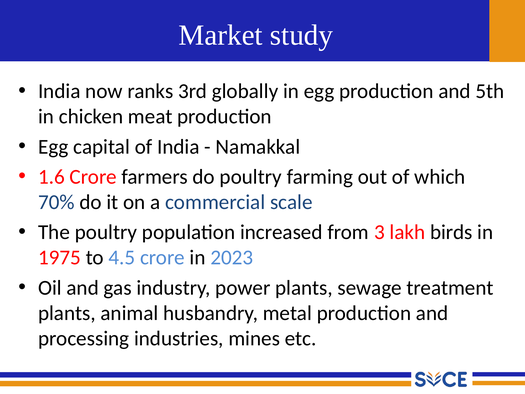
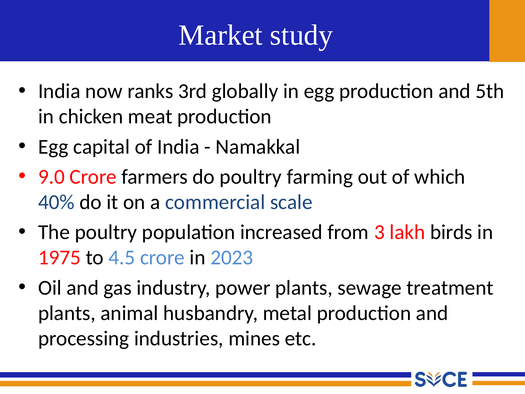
1.6: 1.6 -> 9.0
70%: 70% -> 40%
